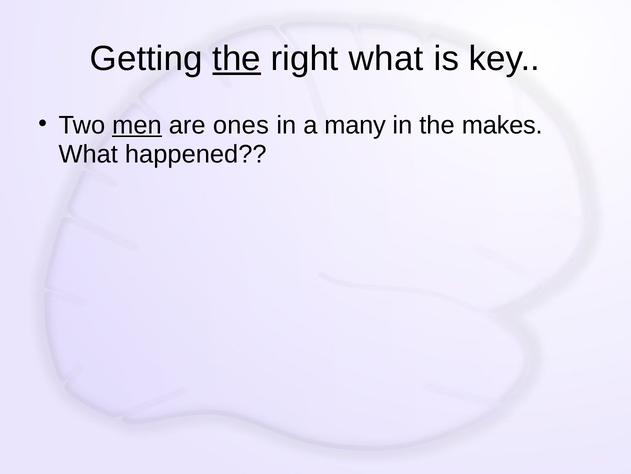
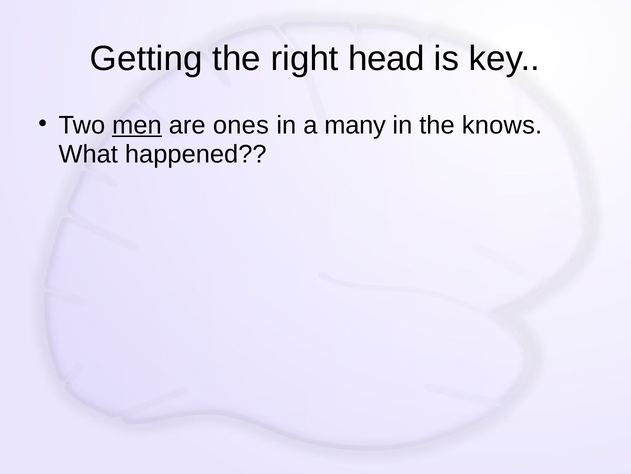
the at (237, 59) underline: present -> none
right what: what -> head
makes: makes -> knows
